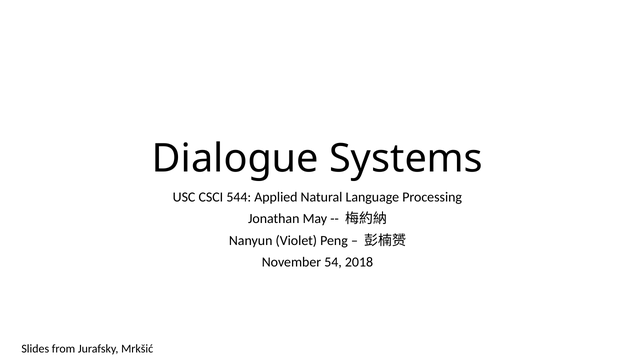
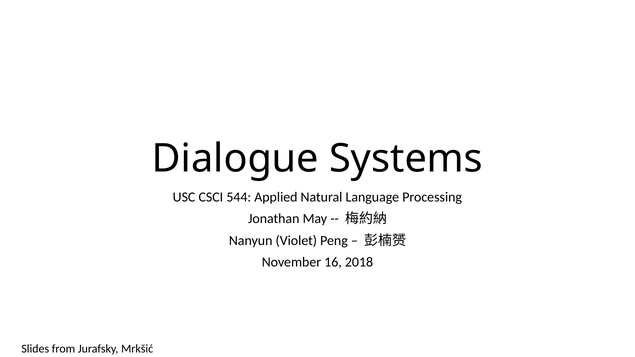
54: 54 -> 16
